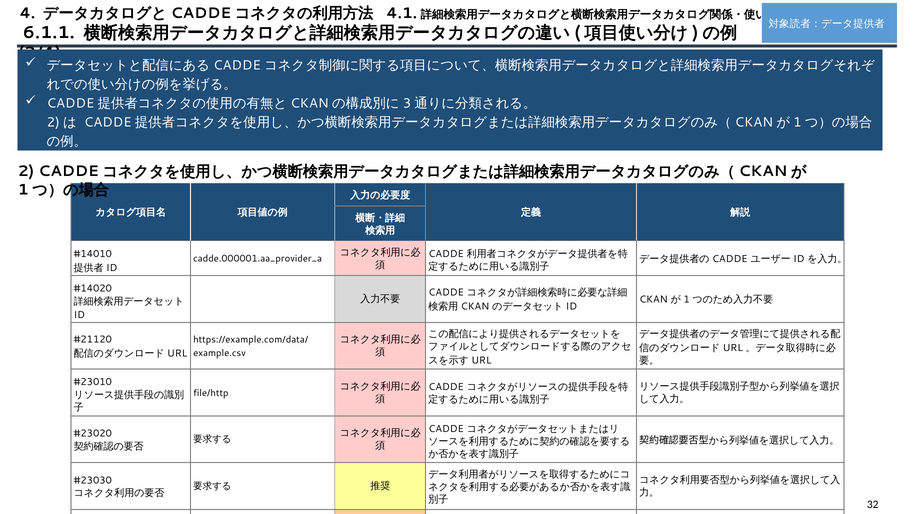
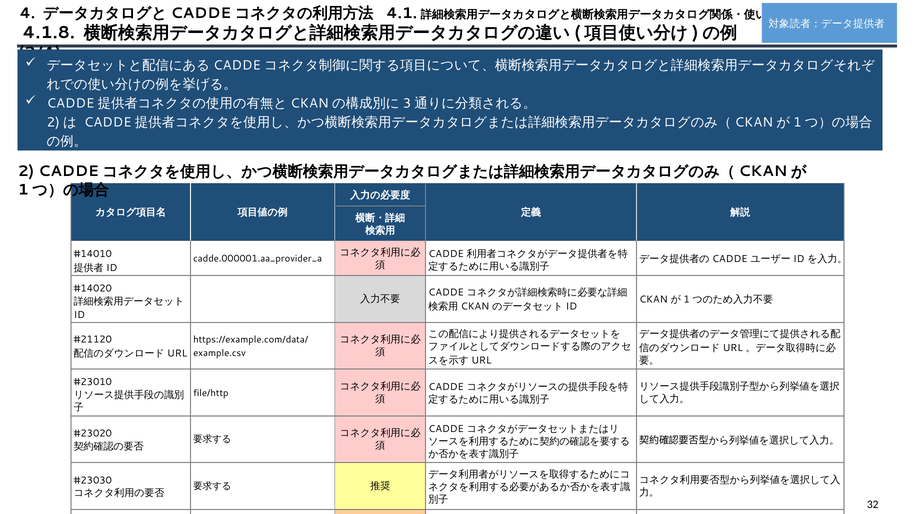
6.1.1: 6.1.1 -> 4.1.8
